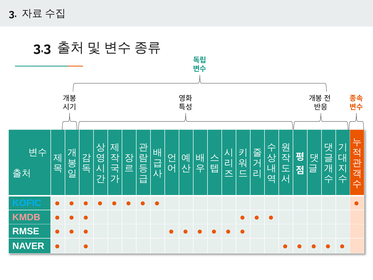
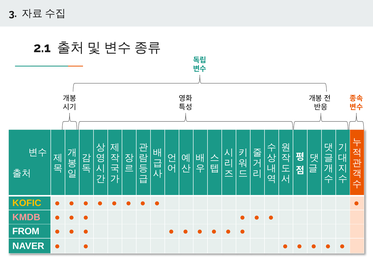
3.3: 3.3 -> 2.1
KOFIC colour: light blue -> yellow
RMSE: RMSE -> FROM
